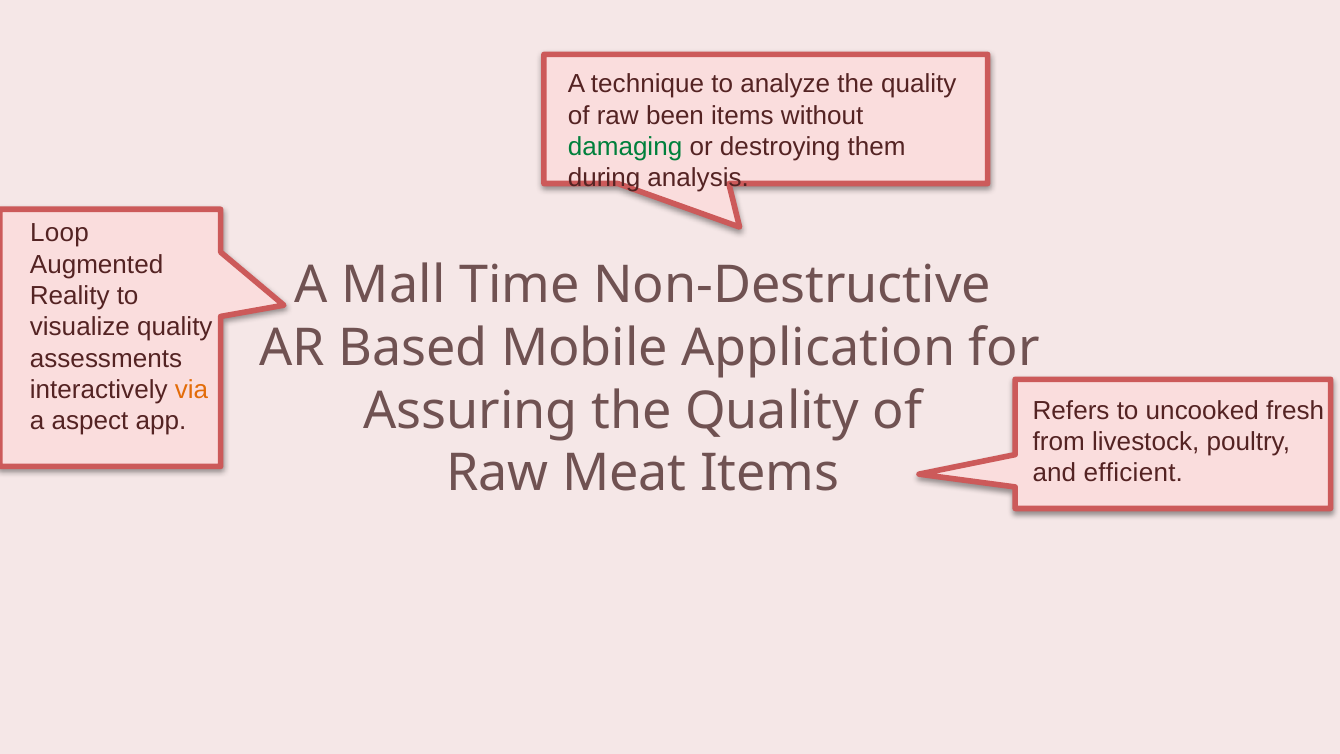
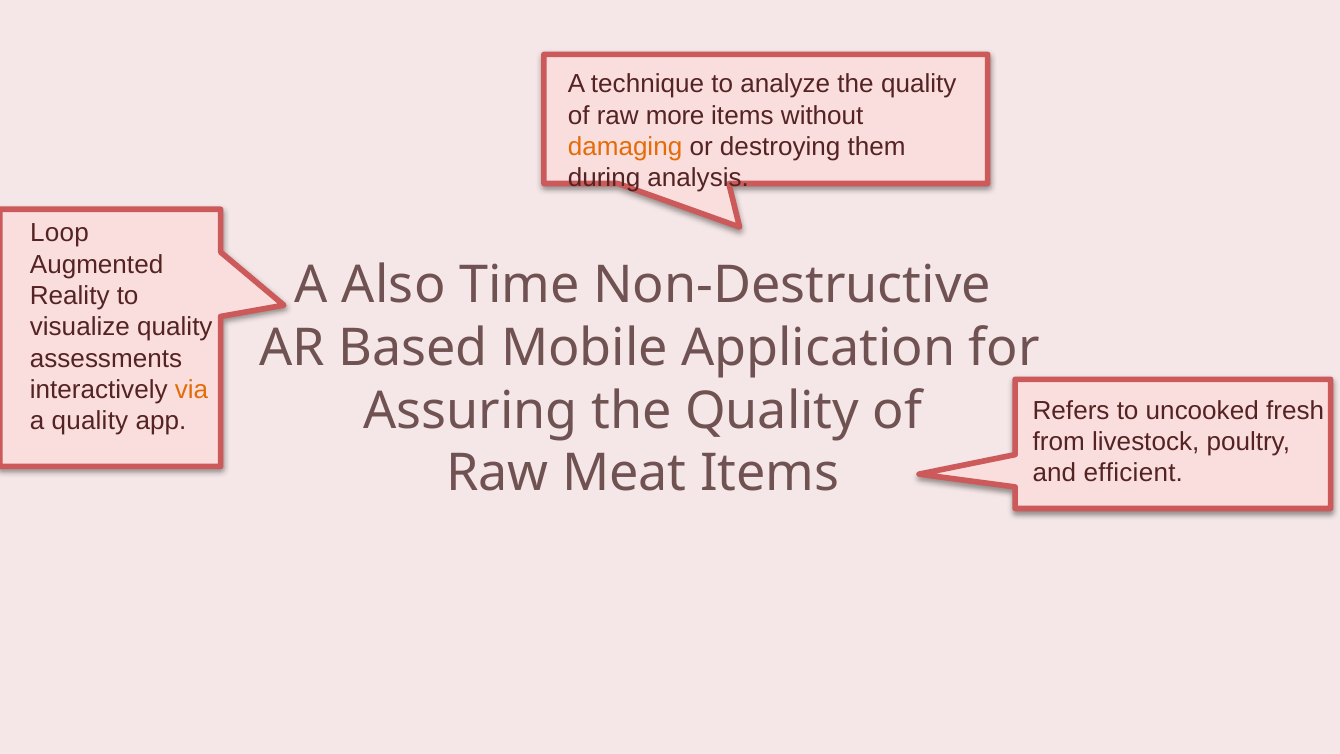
been: been -> more
damaging colour: green -> orange
Mall: Mall -> Also
a aspect: aspect -> quality
